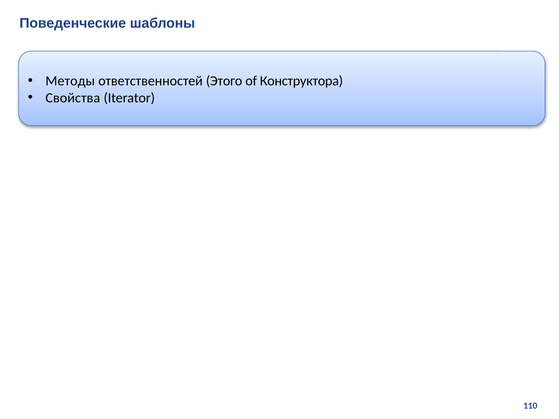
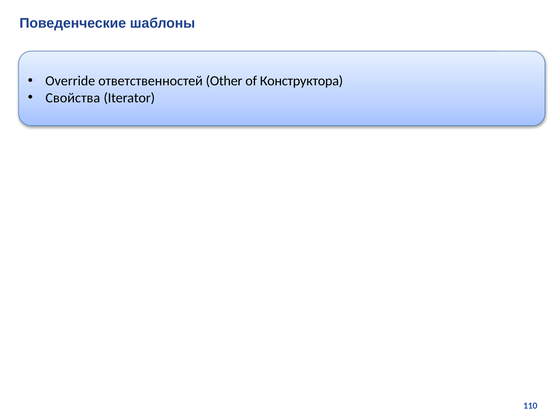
Методы: Методы -> Override
Этого: Этого -> Other
